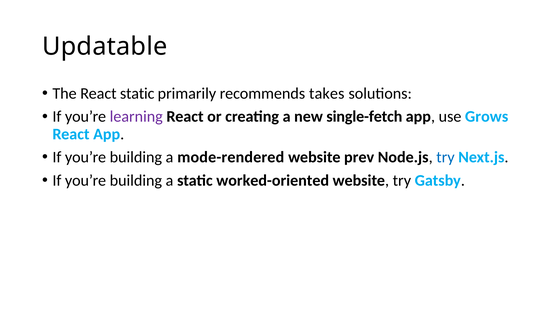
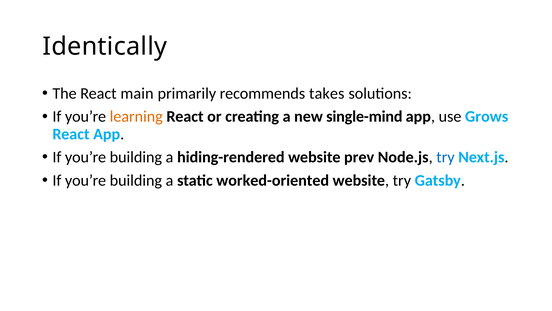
Updatable: Updatable -> Identically
React static: static -> main
learning colour: purple -> orange
single-fetch: single-fetch -> single-mind
mode-rendered: mode-rendered -> hiding-rendered
